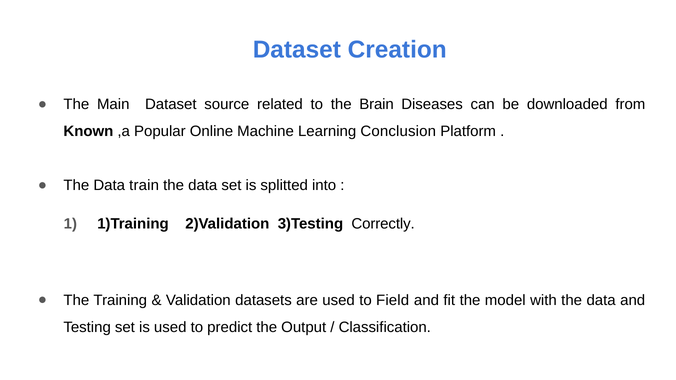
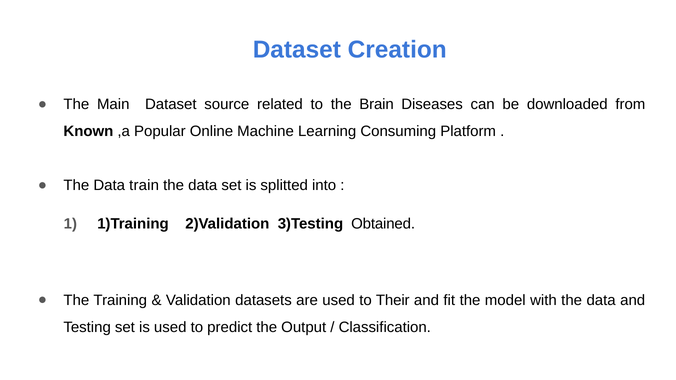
Conclusion: Conclusion -> Consuming
Correctly: Correctly -> Obtained
Field: Field -> Their
